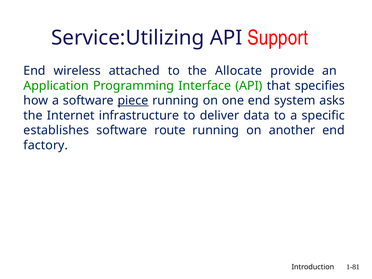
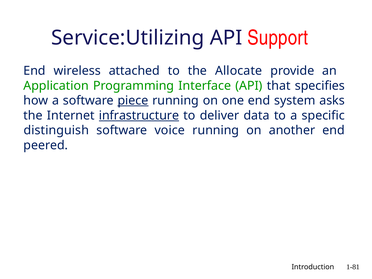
infrastructure underline: none -> present
establishes: establishes -> distinguish
route: route -> voice
factory: factory -> peered
